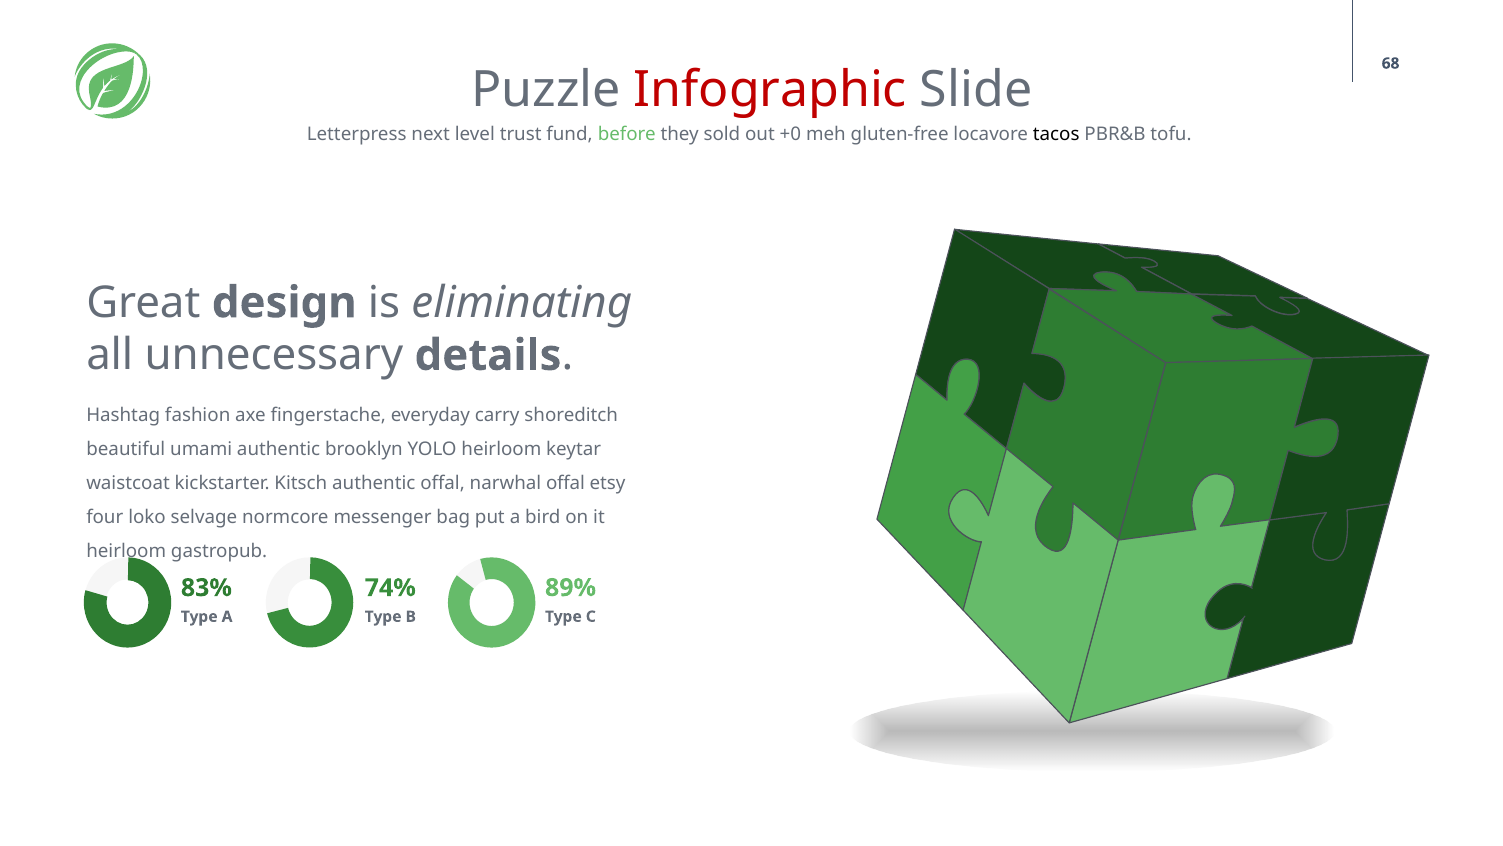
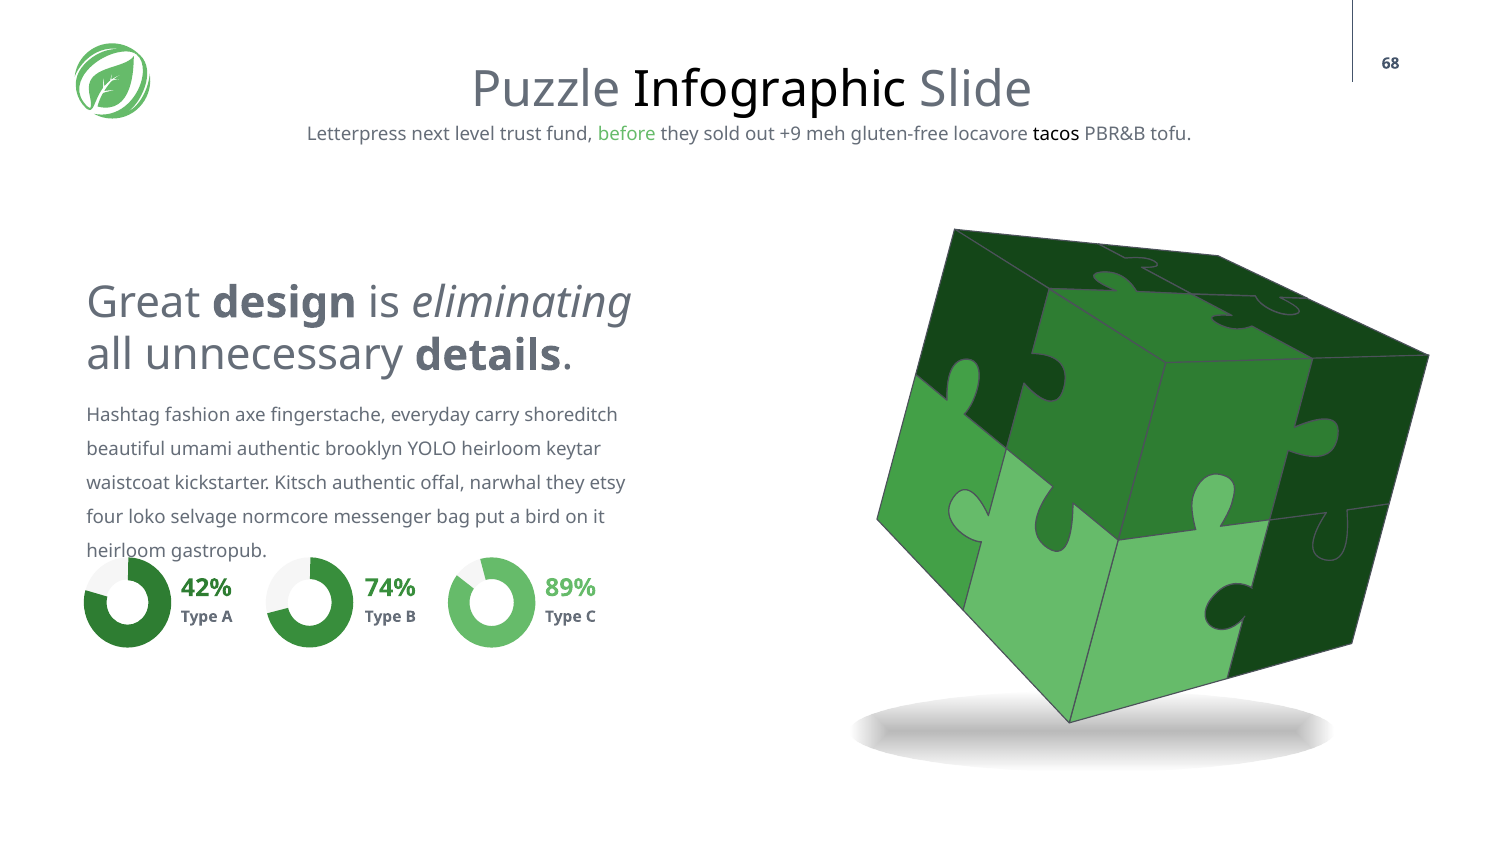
Infographic colour: red -> black
+0: +0 -> +9
narwhal offal: offal -> they
83%: 83% -> 42%
